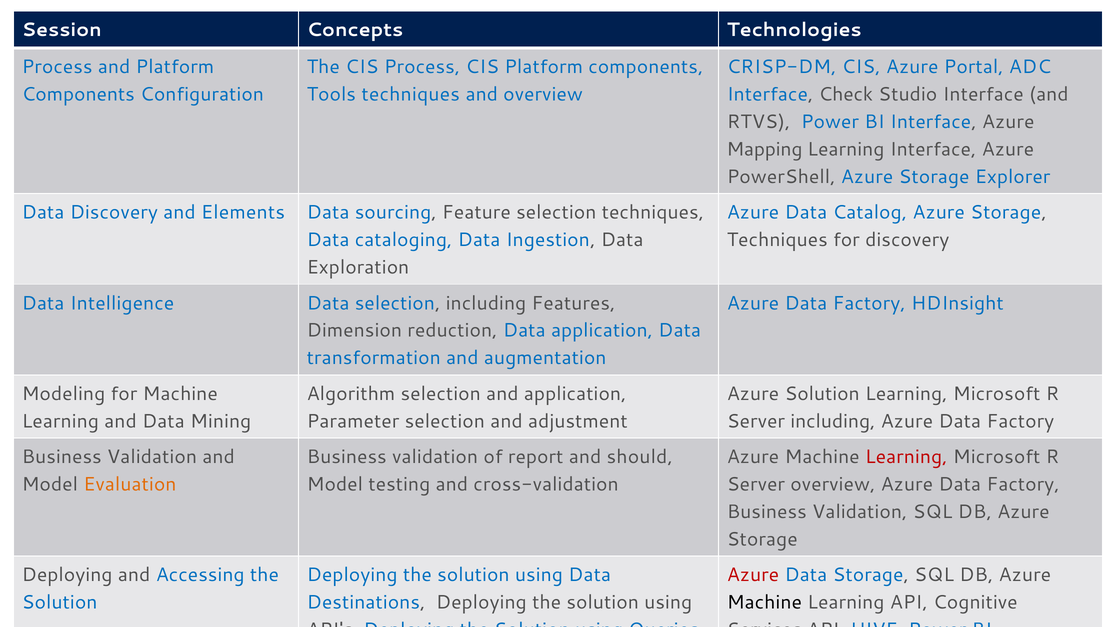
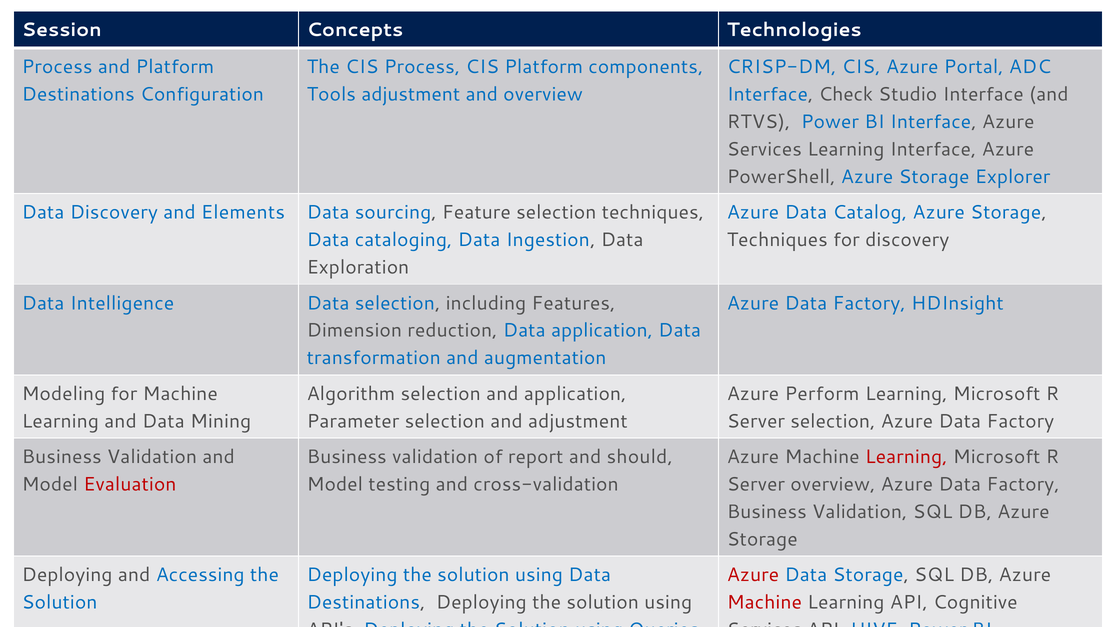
Components at (78, 94): Components -> Destinations
Tools techniques: techniques -> adjustment
Mapping at (764, 149): Mapping -> Services
Azure Solution: Solution -> Perform
Server including: including -> selection
Evaluation colour: orange -> red
Machine at (764, 603) colour: black -> red
